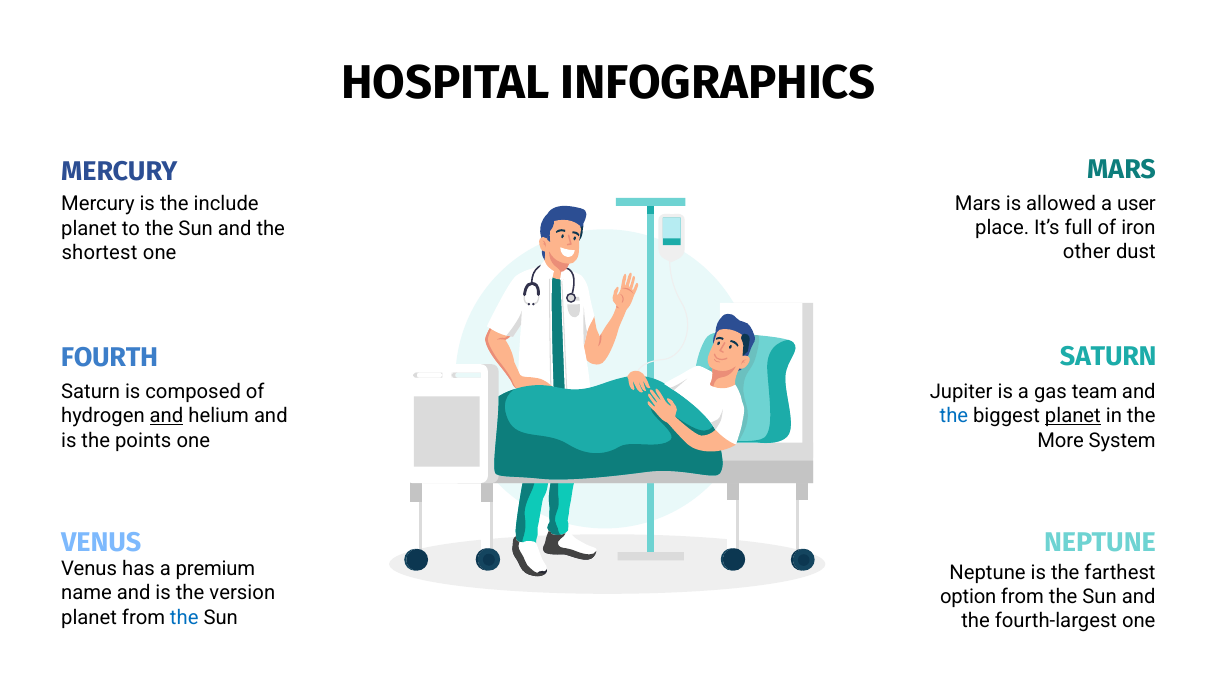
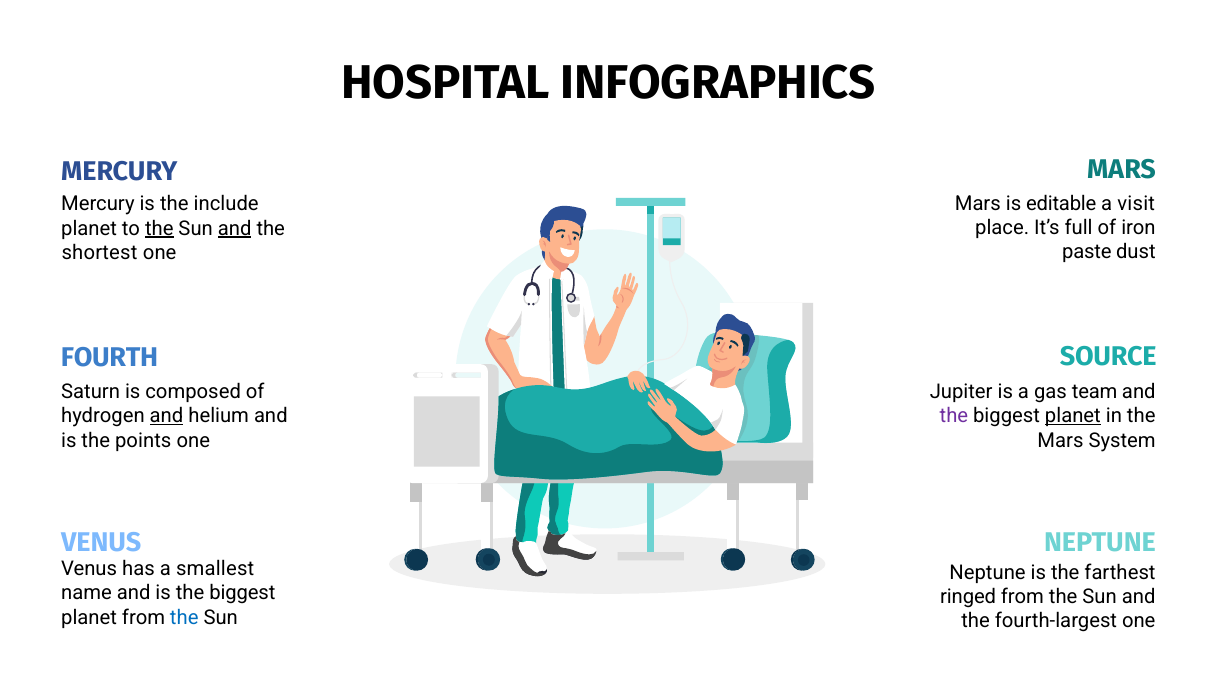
allowed: allowed -> editable
user: user -> visit
the at (159, 228) underline: none -> present
and at (235, 228) underline: none -> present
other: other -> paste
SATURN at (1108, 356): SATURN -> SOURCE
the at (954, 416) colour: blue -> purple
More at (1061, 440): More -> Mars
premium: premium -> smallest
is the version: version -> biggest
option: option -> ringed
